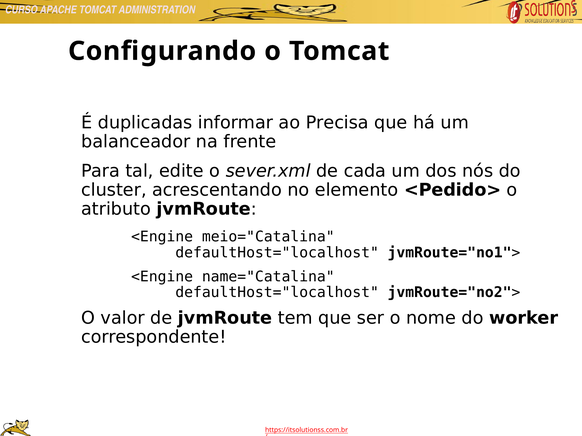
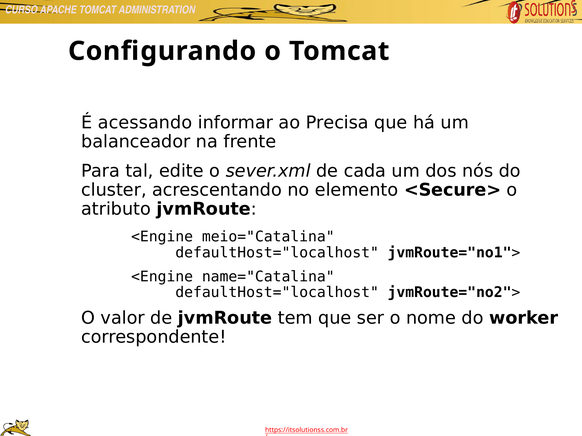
duplicadas: duplicadas -> acessando
<Pedido>: <Pedido> -> <Secure>
